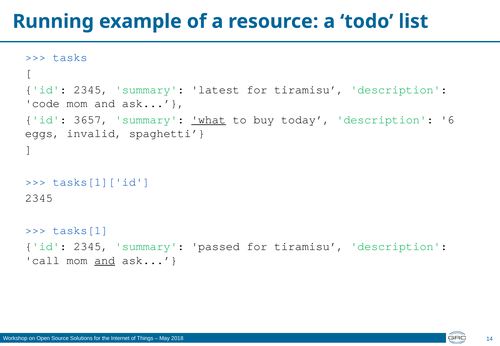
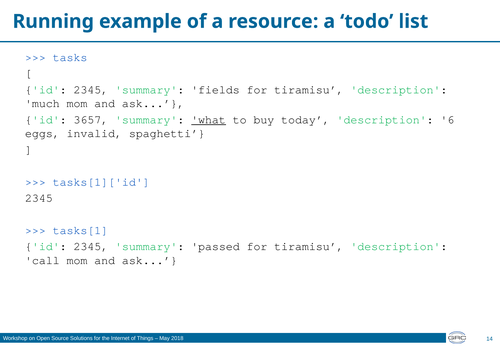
latest: latest -> fields
code: code -> much
and at (105, 260) underline: present -> none
